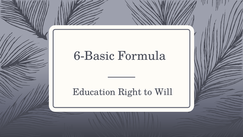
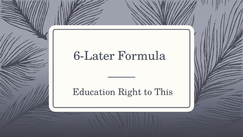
6-Basic: 6-Basic -> 6-Later
Will: Will -> This
